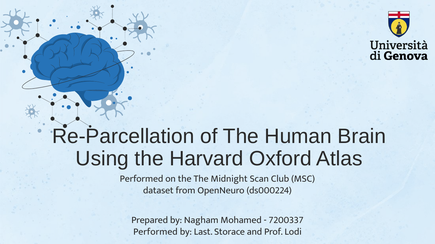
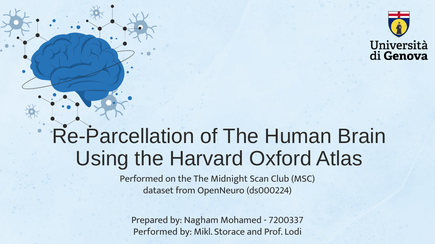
Last: Last -> Mikl
